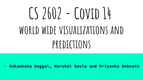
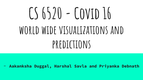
2602: 2602 -> 6520
14: 14 -> 16
